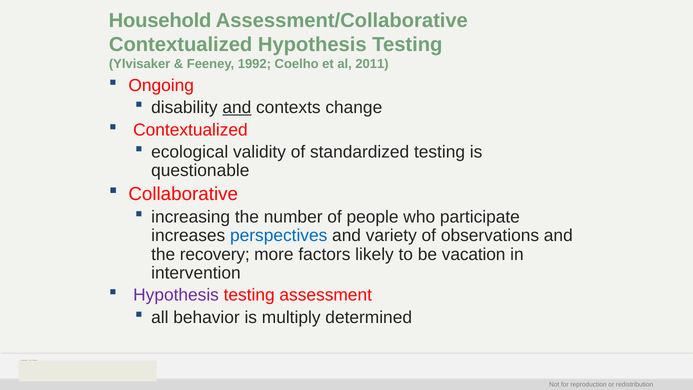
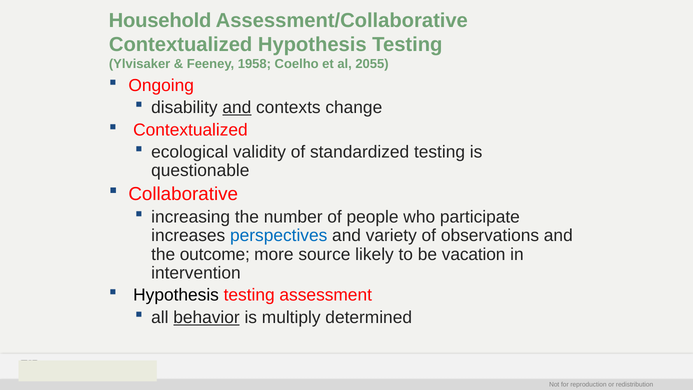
1992: 1992 -> 1958
2011: 2011 -> 2055
recovery: recovery -> outcome
factors: factors -> source
Hypothesis at (176, 295) colour: purple -> black
behavior underline: none -> present
